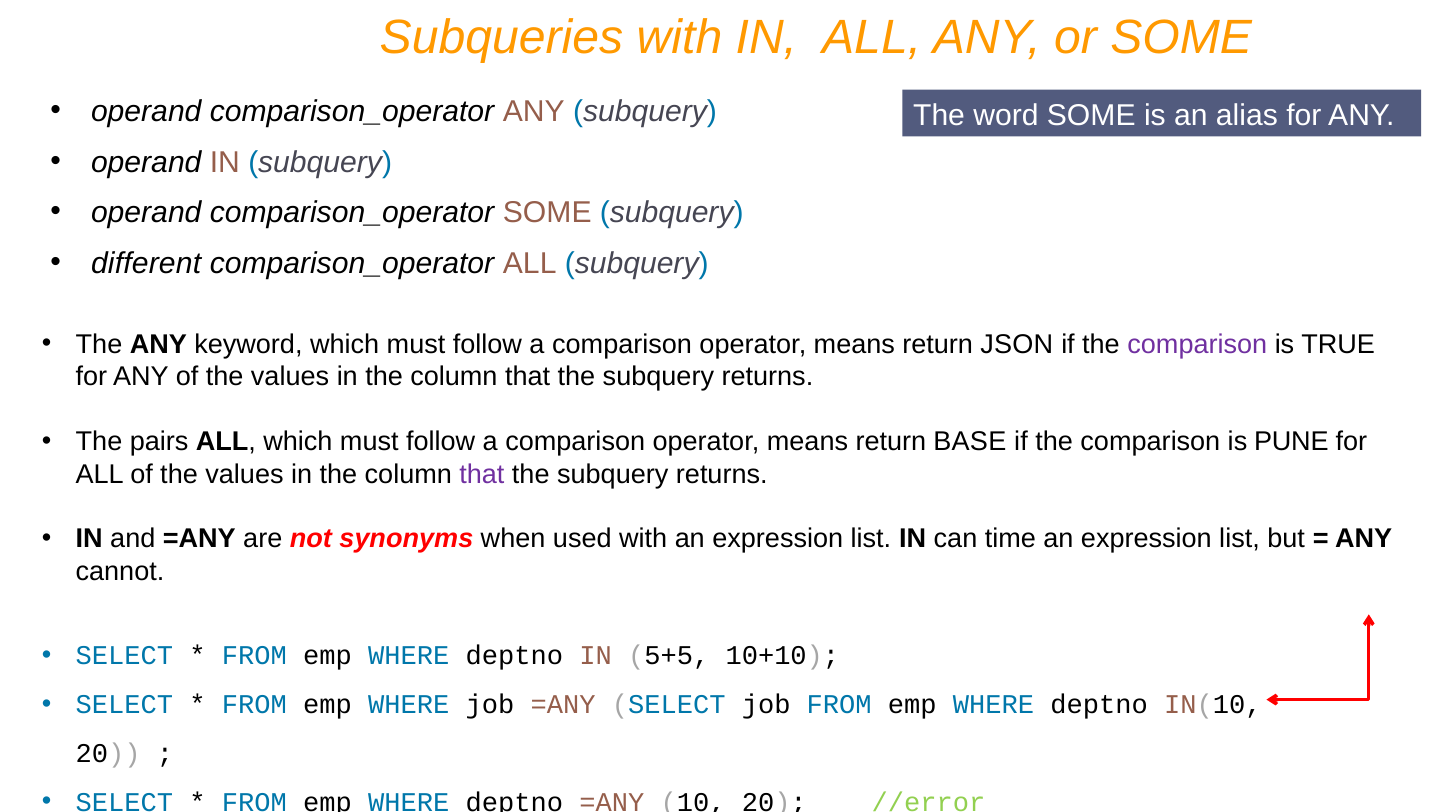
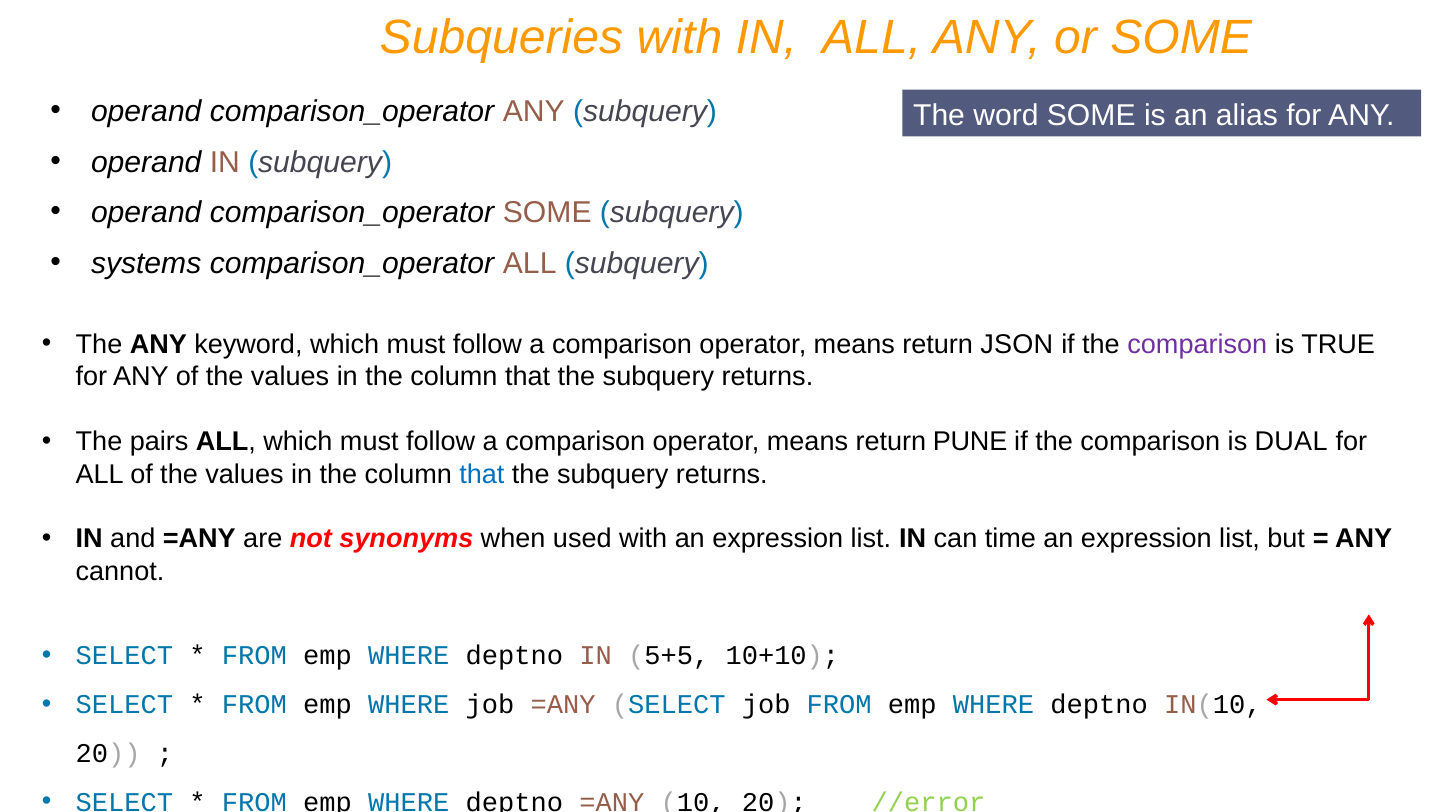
different: different -> systems
BASE: BASE -> PUNE
PUNE: PUNE -> DUAL
that at (482, 474) colour: purple -> blue
